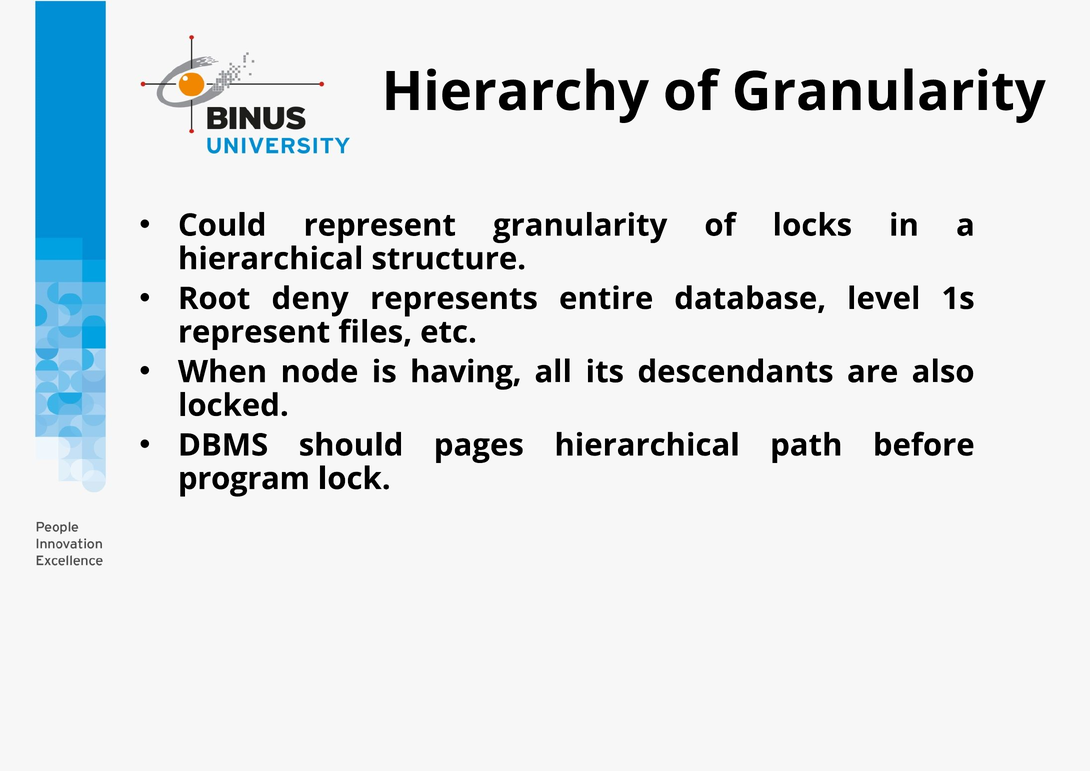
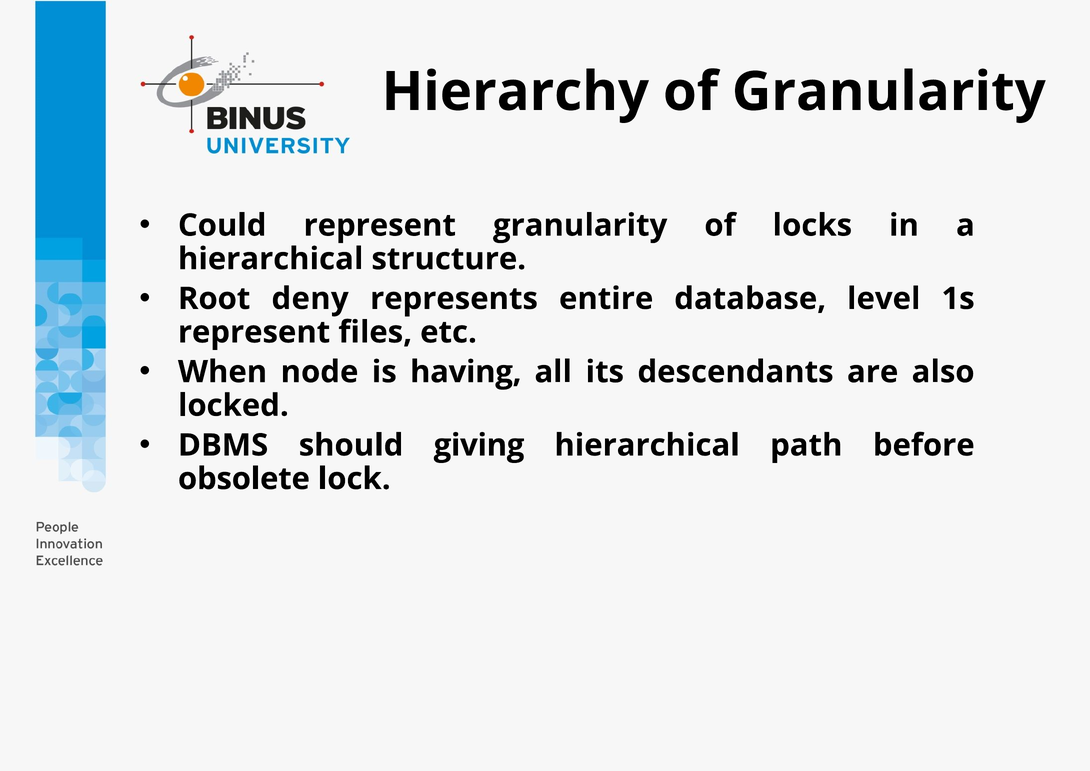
pages: pages -> giving
program: program -> obsolete
